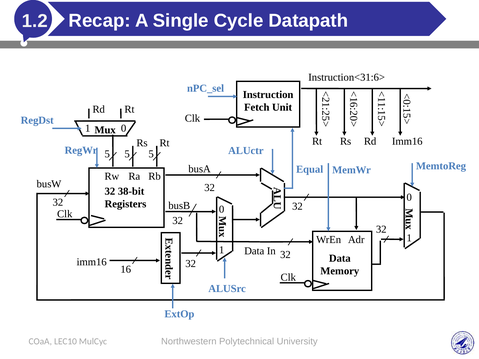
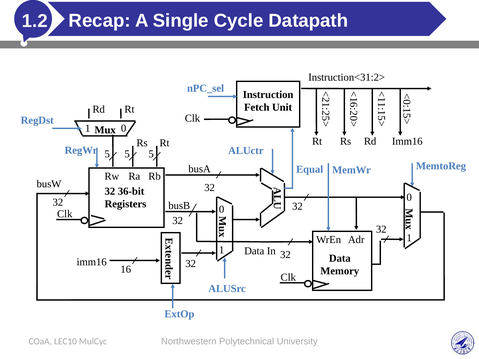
Instruction<31:6>: Instruction<31:6> -> Instruction<31:2>
38-bit: 38-bit -> 36-bit
